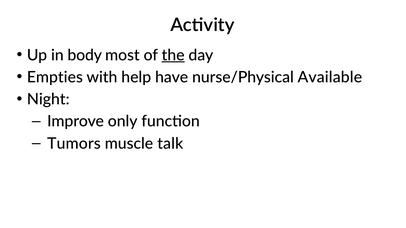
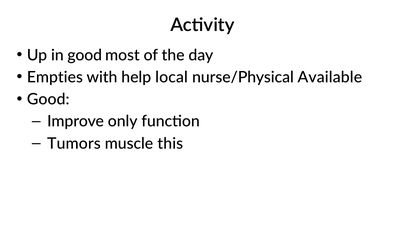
in body: body -> good
the underline: present -> none
have: have -> local
Night at (48, 100): Night -> Good
talk: talk -> this
